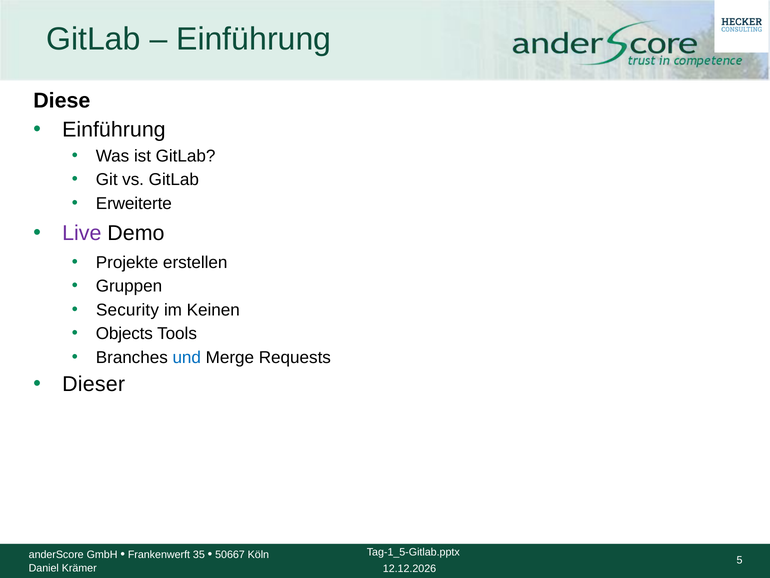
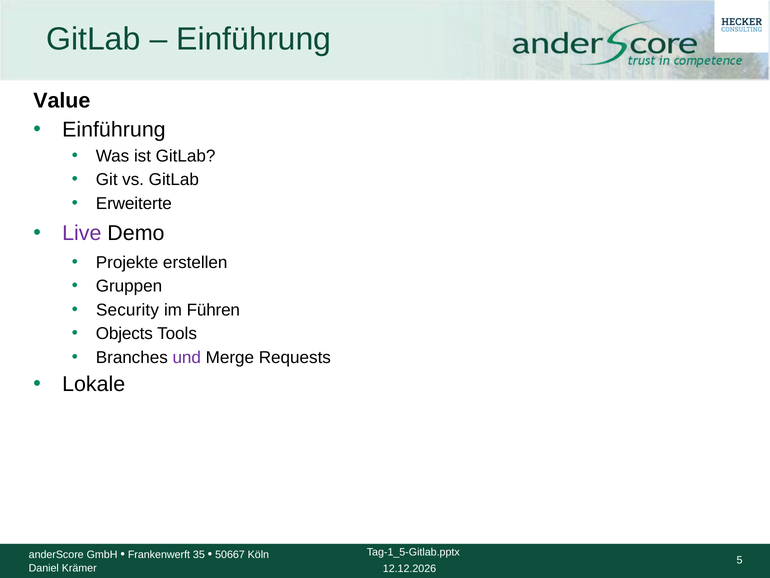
Diese: Diese -> Value
Keinen: Keinen -> Führen
und colour: blue -> purple
Dieser: Dieser -> Lokale
